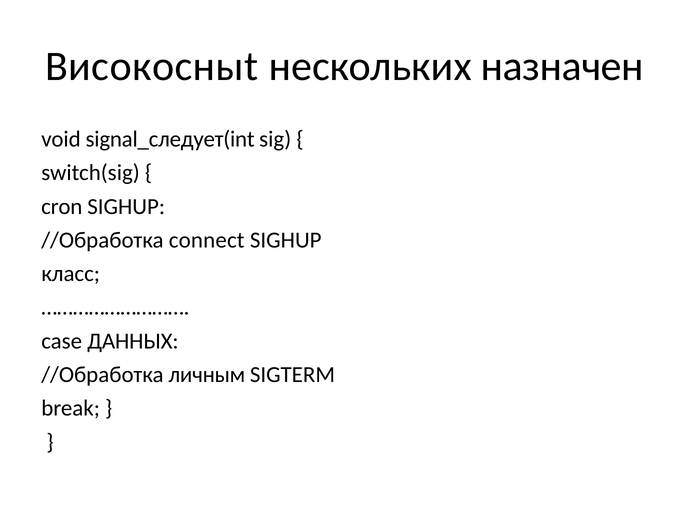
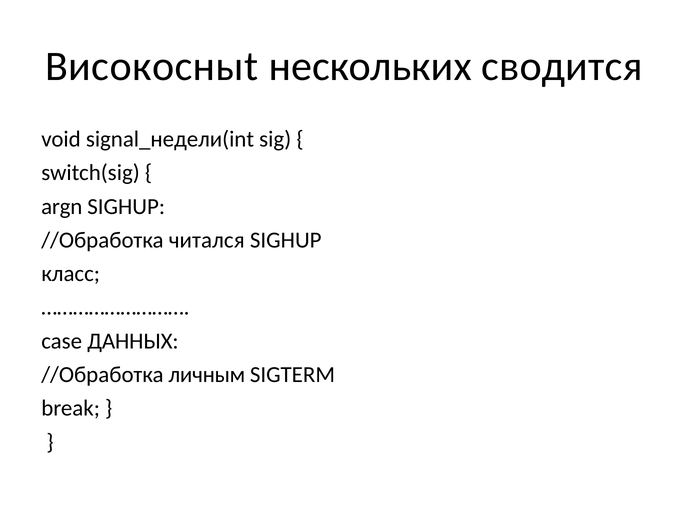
назначен: назначен -> сводится
signal_следует(int: signal_следует(int -> signal_недели(int
cron: cron -> argn
connect: connect -> читался
